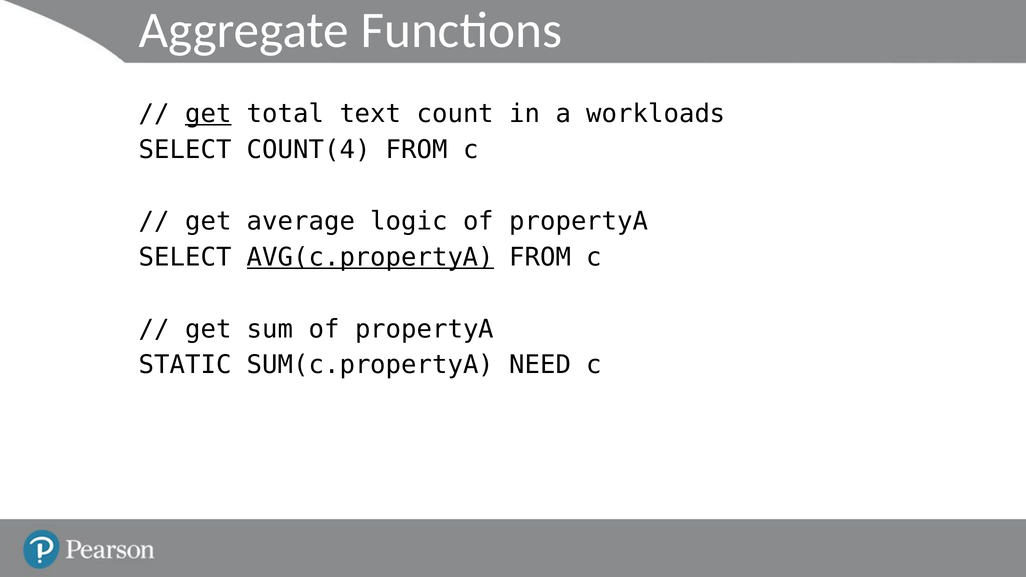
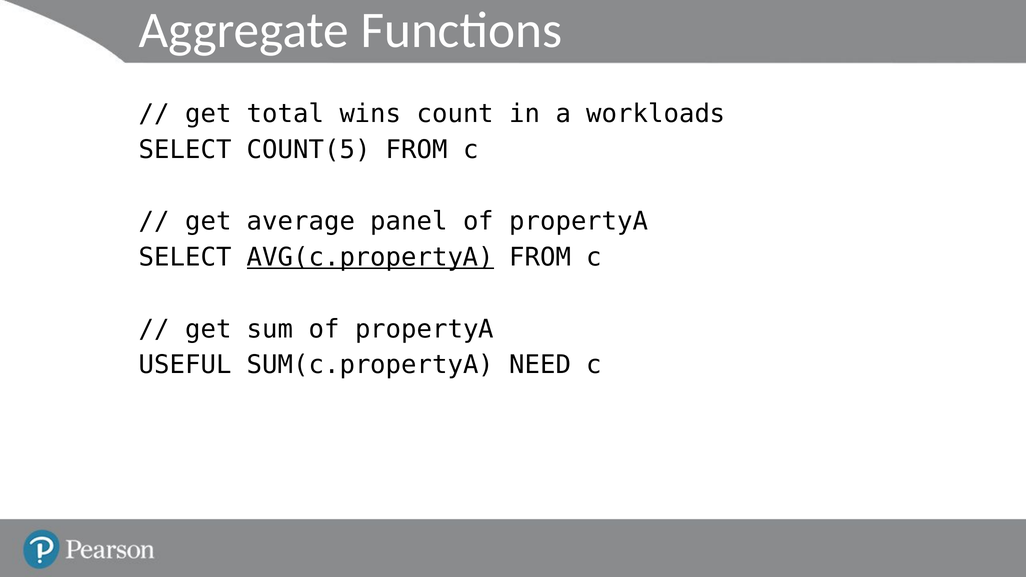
get at (208, 114) underline: present -> none
text: text -> wins
COUNT(4: COUNT(4 -> COUNT(5
logic: logic -> panel
STATIC: STATIC -> USEFUL
